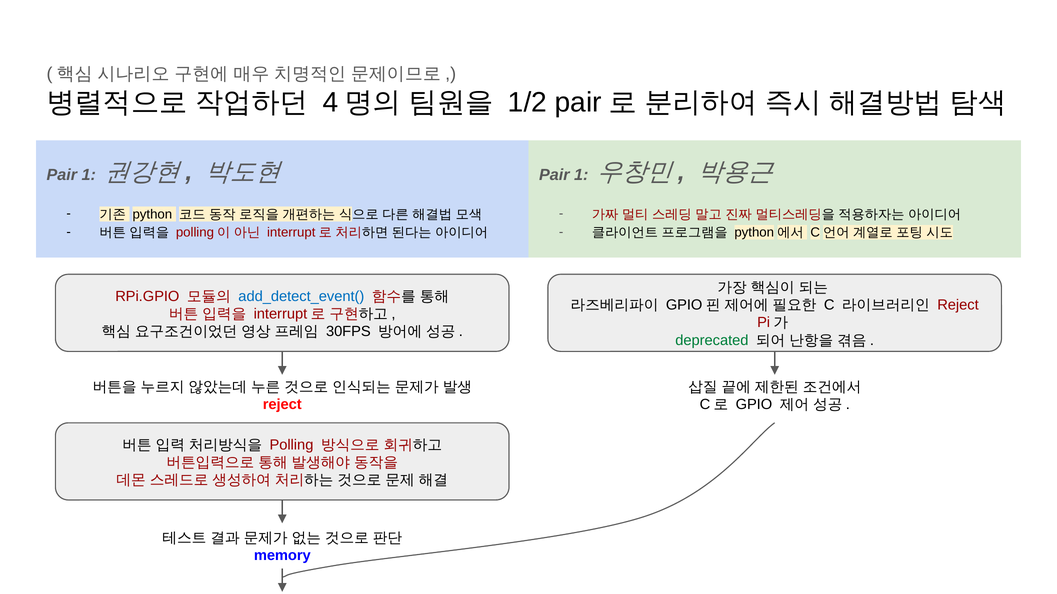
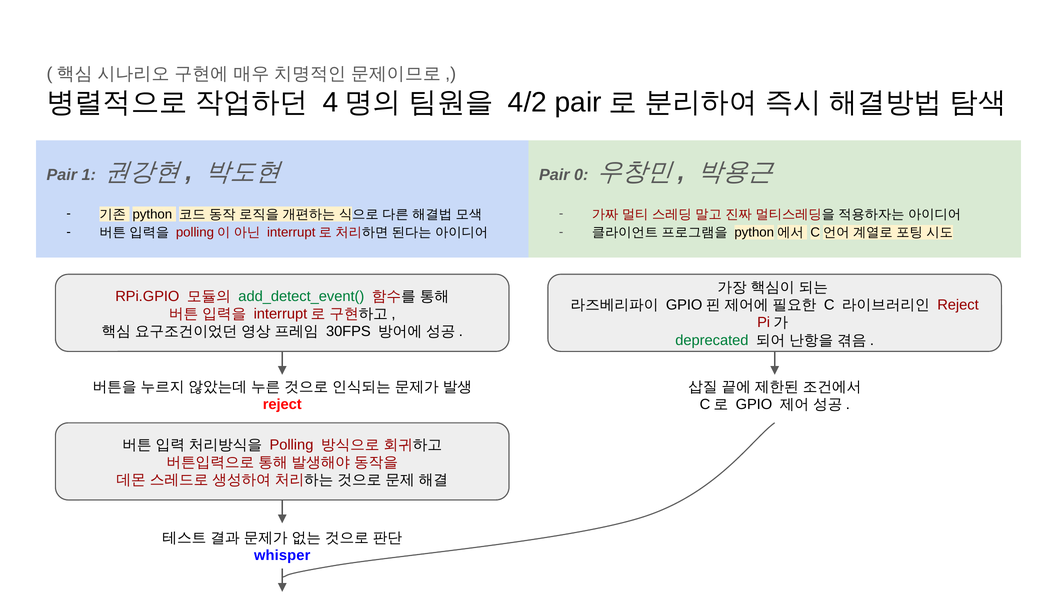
1/2: 1/2 -> 4/2
1 at (581, 175): 1 -> 0
add_detect_event( colour: blue -> green
memory: memory -> whisper
